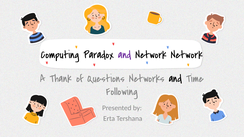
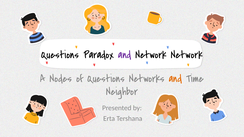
Computing at (60, 55): Computing -> Questions
Thank: Thank -> Nodes
and at (175, 79) colour: black -> orange
Following: Following -> Neighbor
